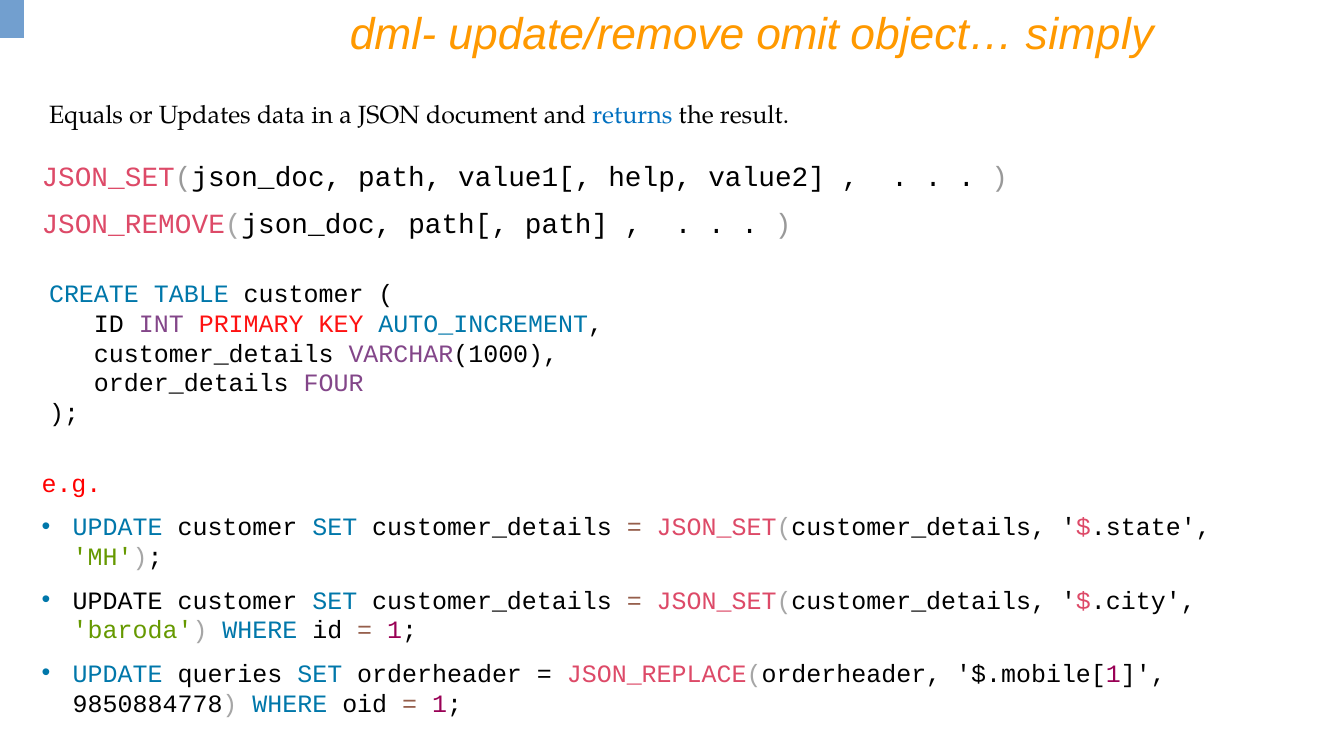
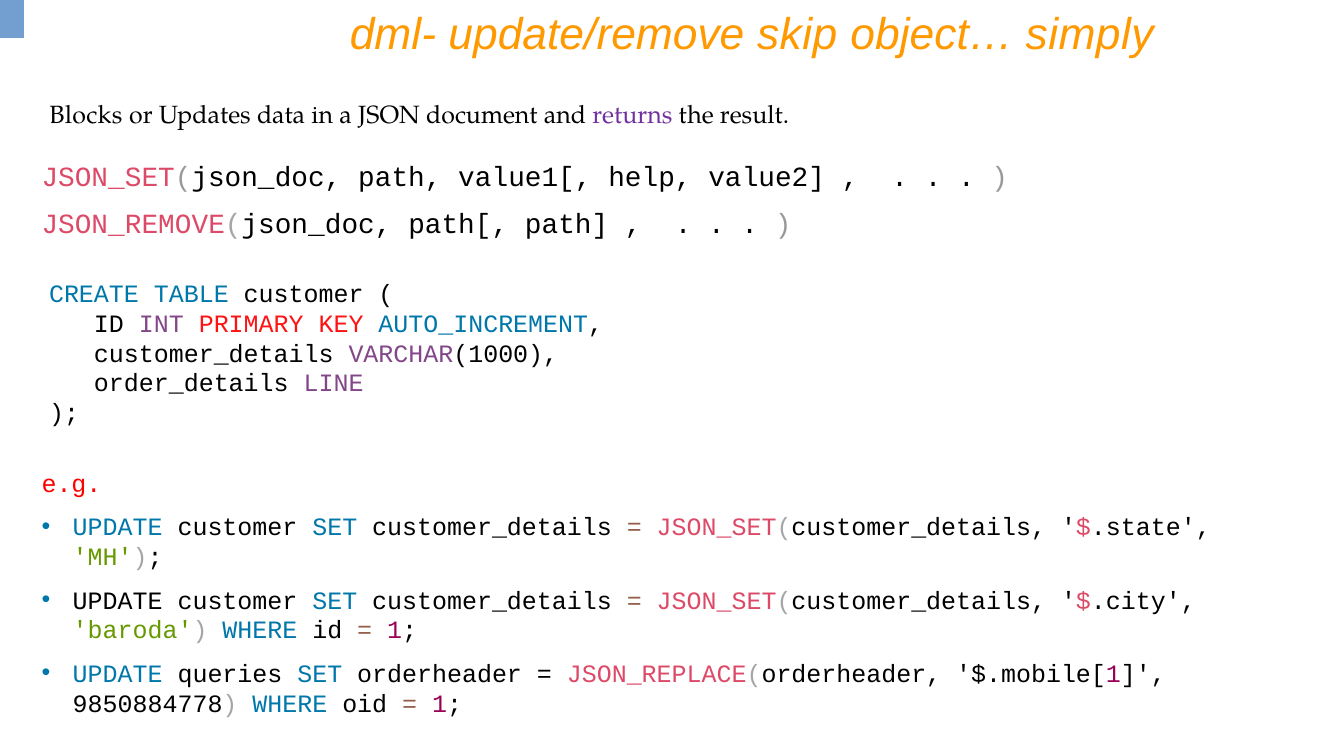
omit: omit -> skip
Equals: Equals -> Blocks
returns colour: blue -> purple
FOUR: FOUR -> LINE
